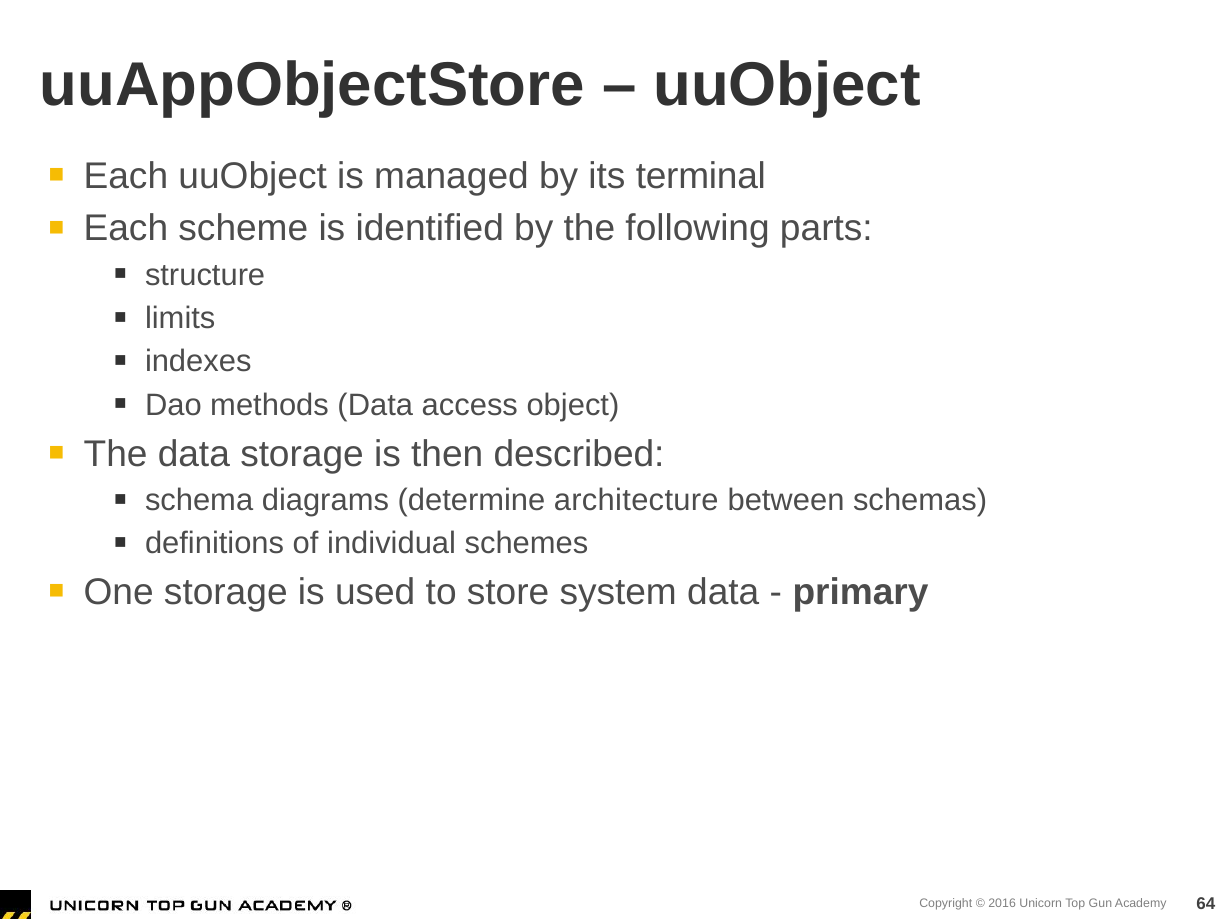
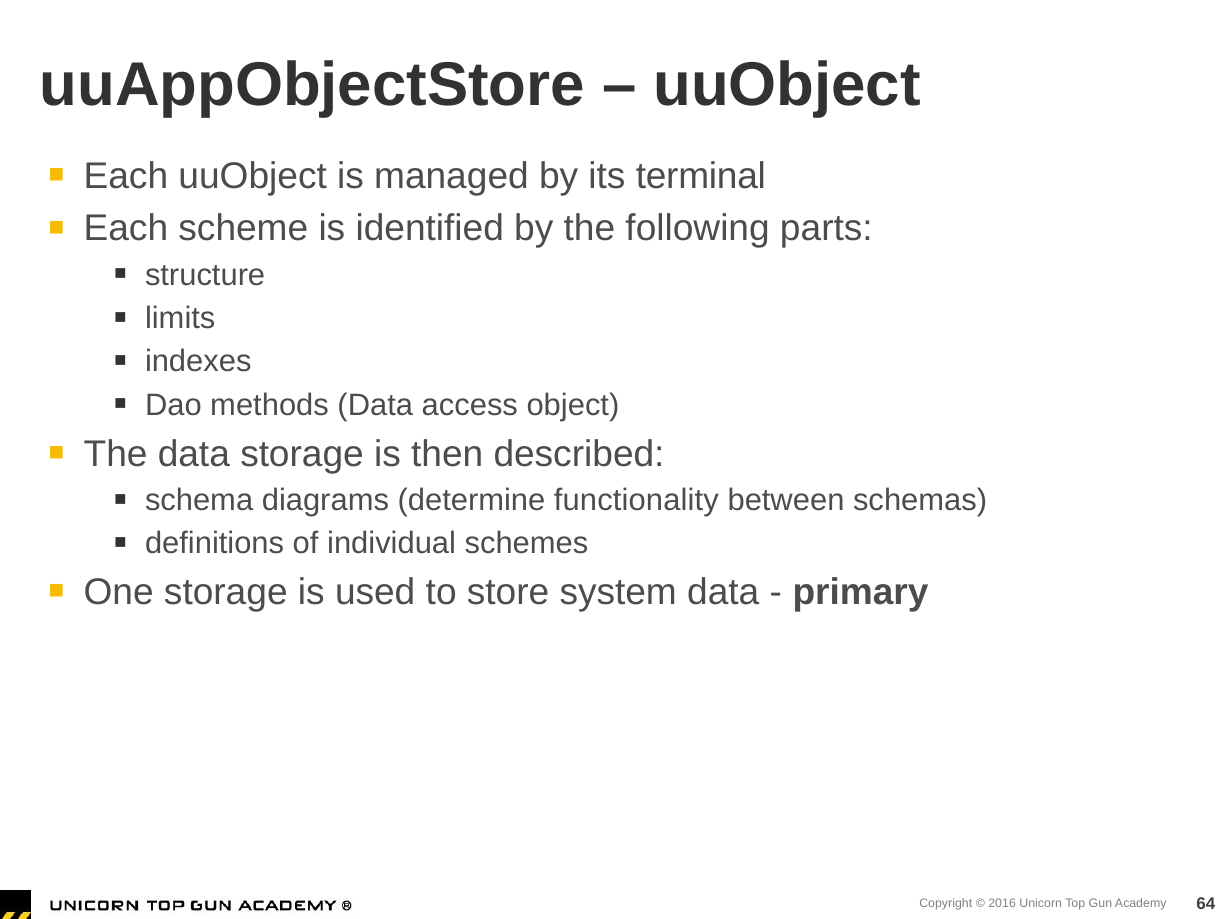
architecture: architecture -> functionality
